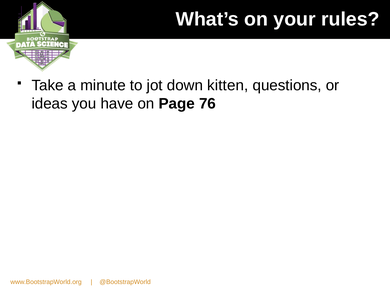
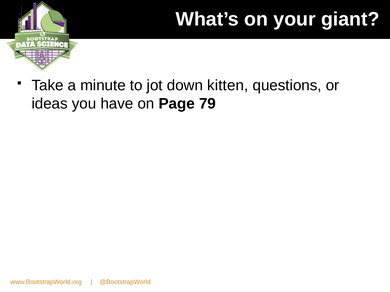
rules: rules -> giant
76: 76 -> 79
